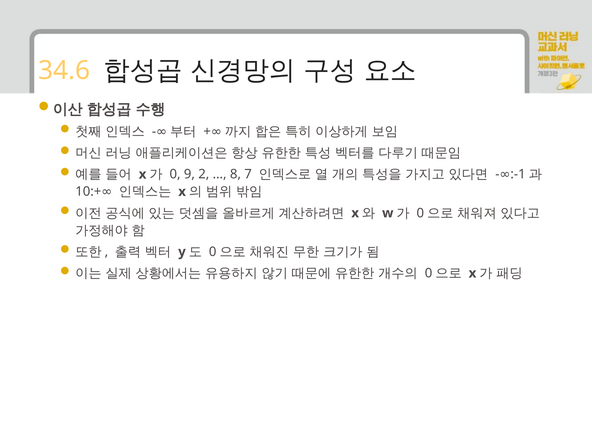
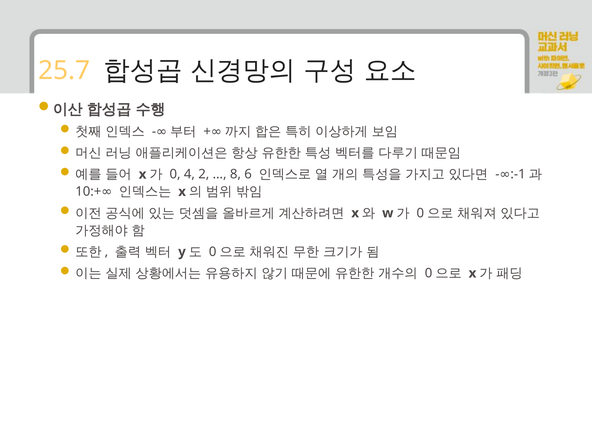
34.6: 34.6 -> 25.7
9: 9 -> 4
7: 7 -> 6
